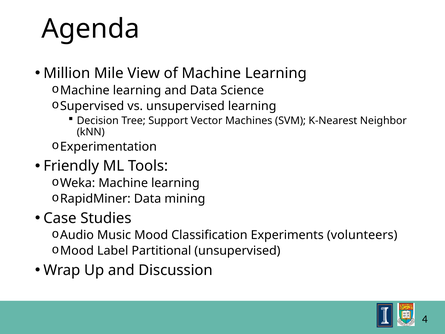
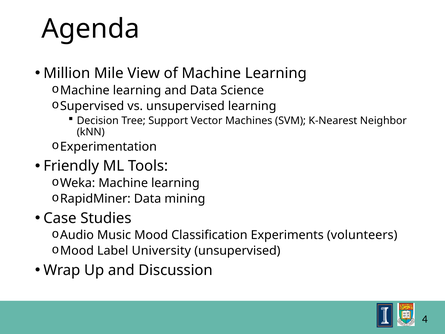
Partitional: Partitional -> University
